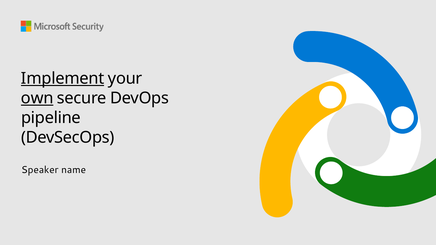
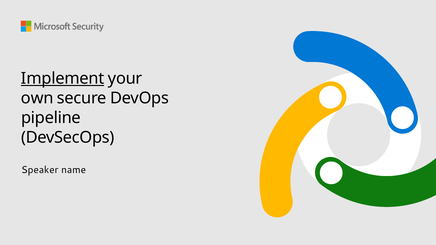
own underline: present -> none
